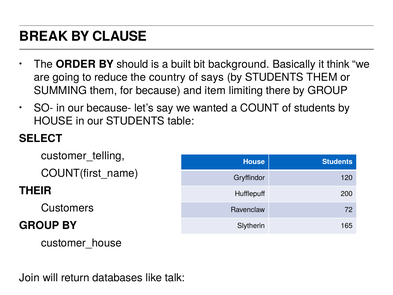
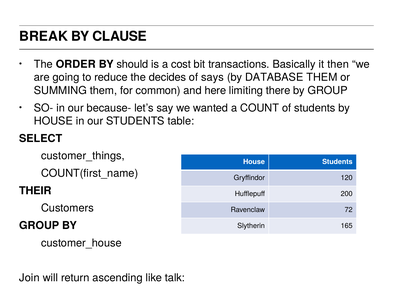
built: built -> cost
background: background -> transactions
think: think -> then
country: country -> decides
by STUDENTS: STUDENTS -> DATABASE
because: because -> common
item: item -> here
customer_telling: customer_telling -> customer_things
databases: databases -> ascending
